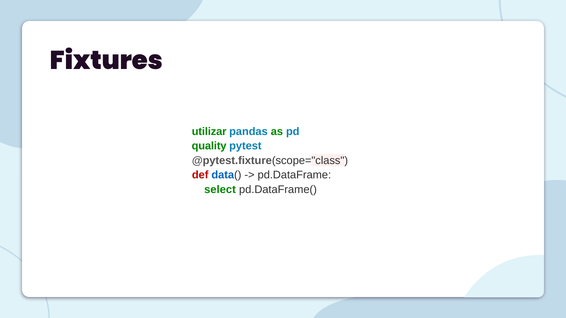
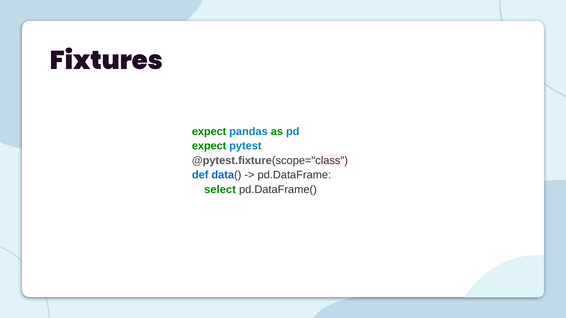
utilizar at (209, 132): utilizar -> expect
quality at (209, 146): quality -> expect
def colour: red -> blue
